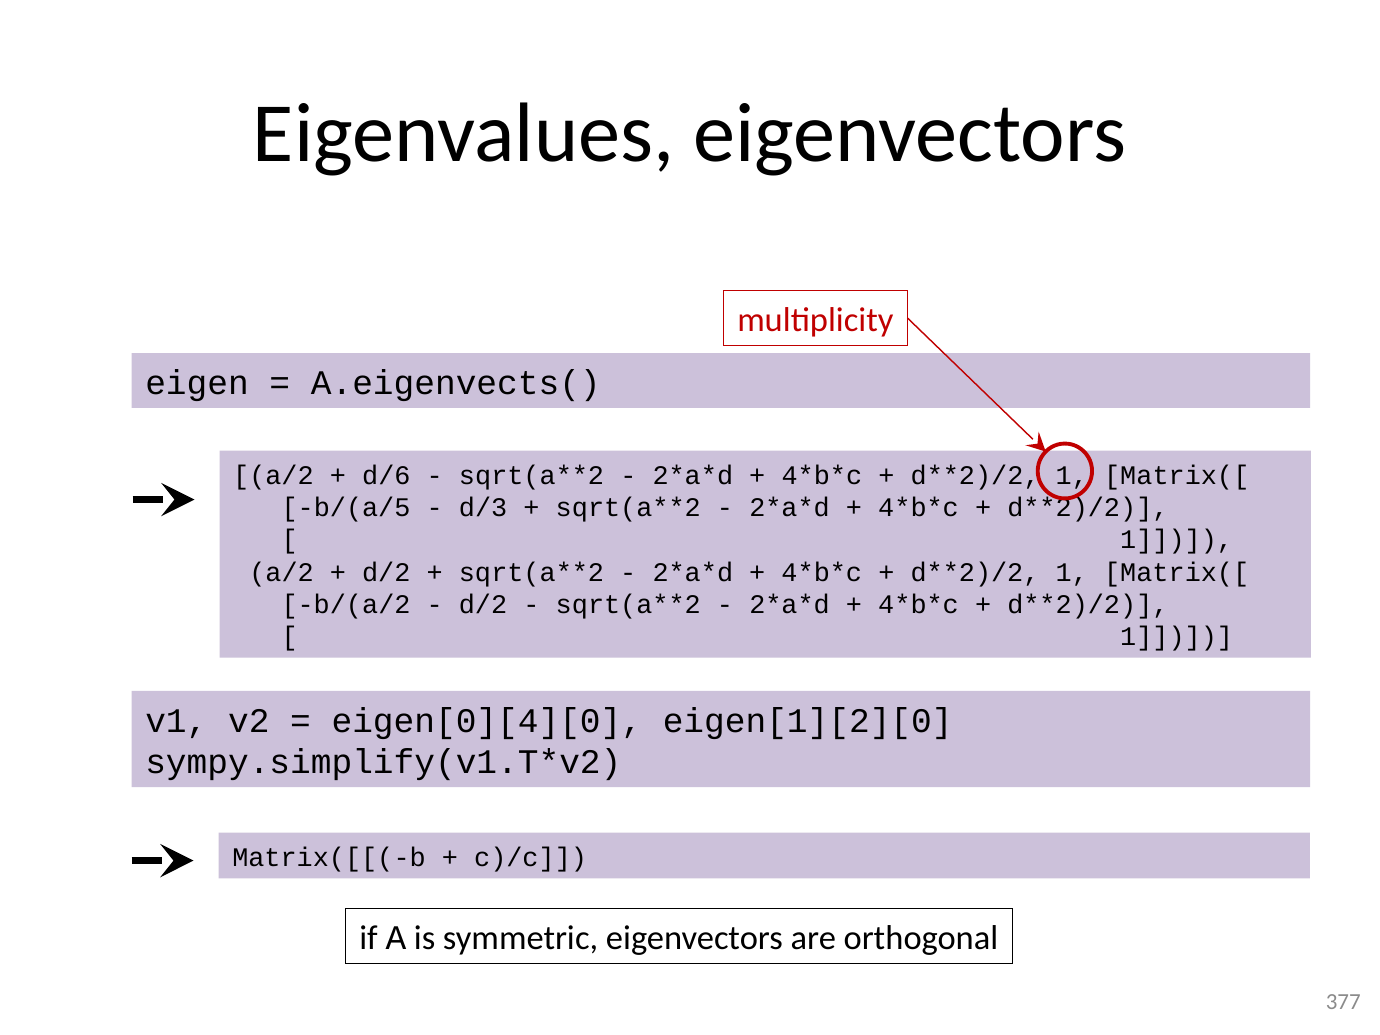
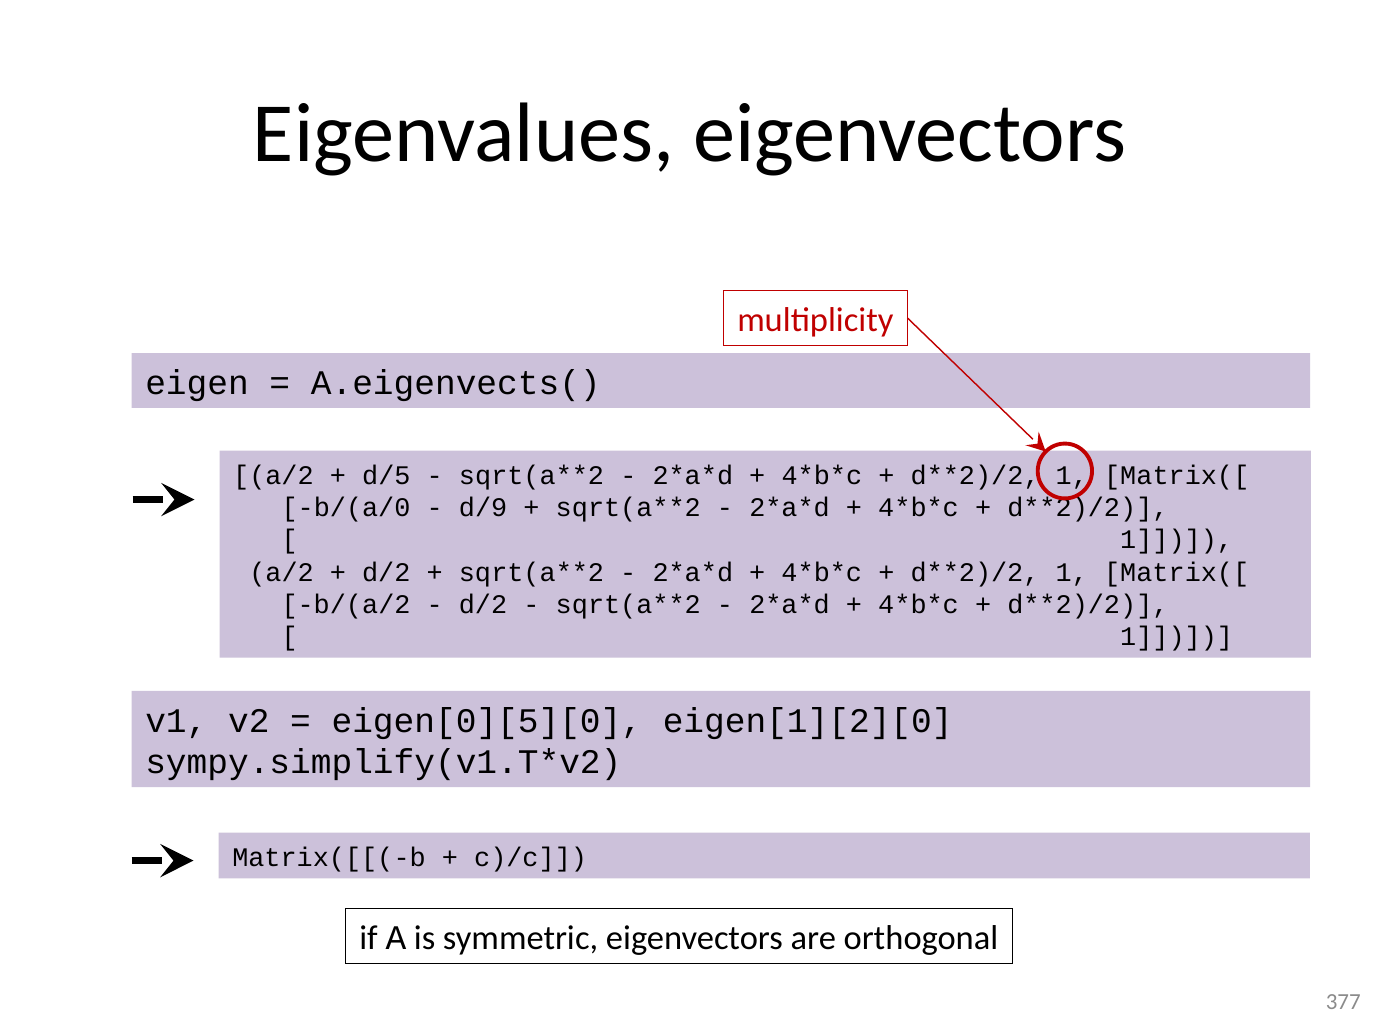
d/6: d/6 -> d/5
b/(a/5: b/(a/5 -> b/(a/0
d/3: d/3 -> d/9
eigen[0][4][0: eigen[0][4][0 -> eigen[0][5][0
